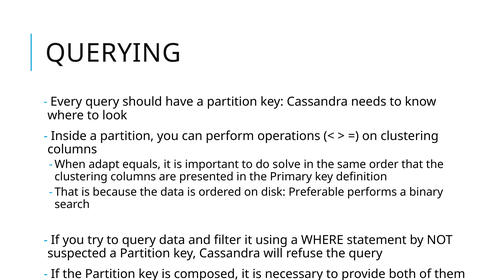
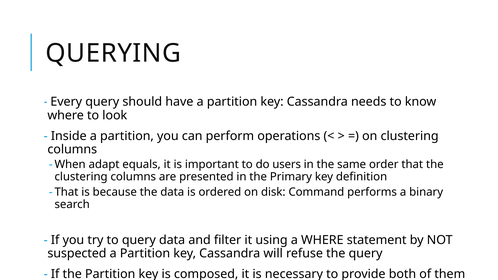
solve: solve -> users
Preferable: Preferable -> Command
